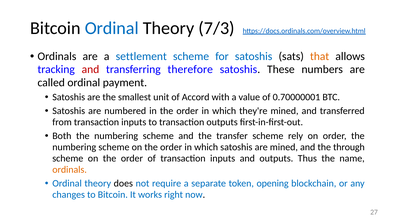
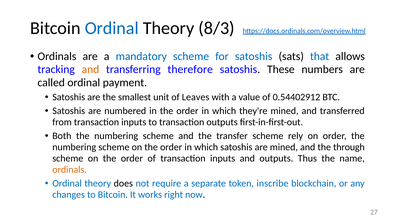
7/3: 7/3 -> 8/3
settlement: settlement -> mandatory
that colour: orange -> blue
and at (90, 69) colour: red -> orange
Accord: Accord -> Leaves
0.70000001: 0.70000001 -> 0.54402912
opening: opening -> inscribe
